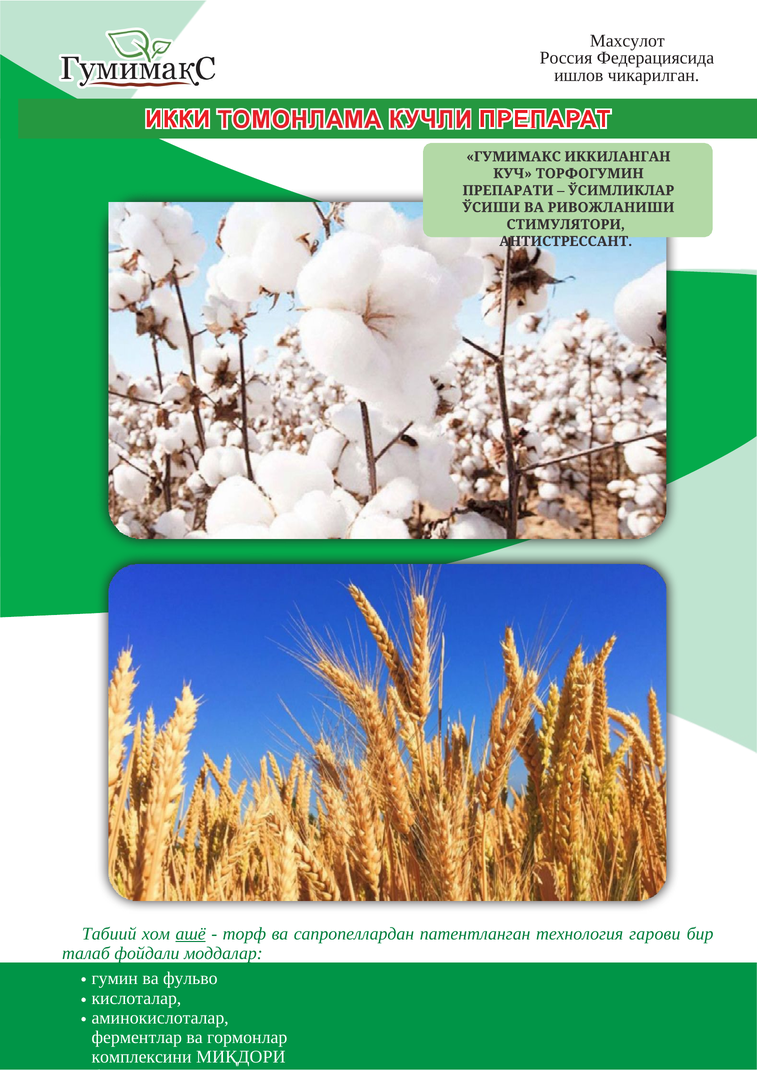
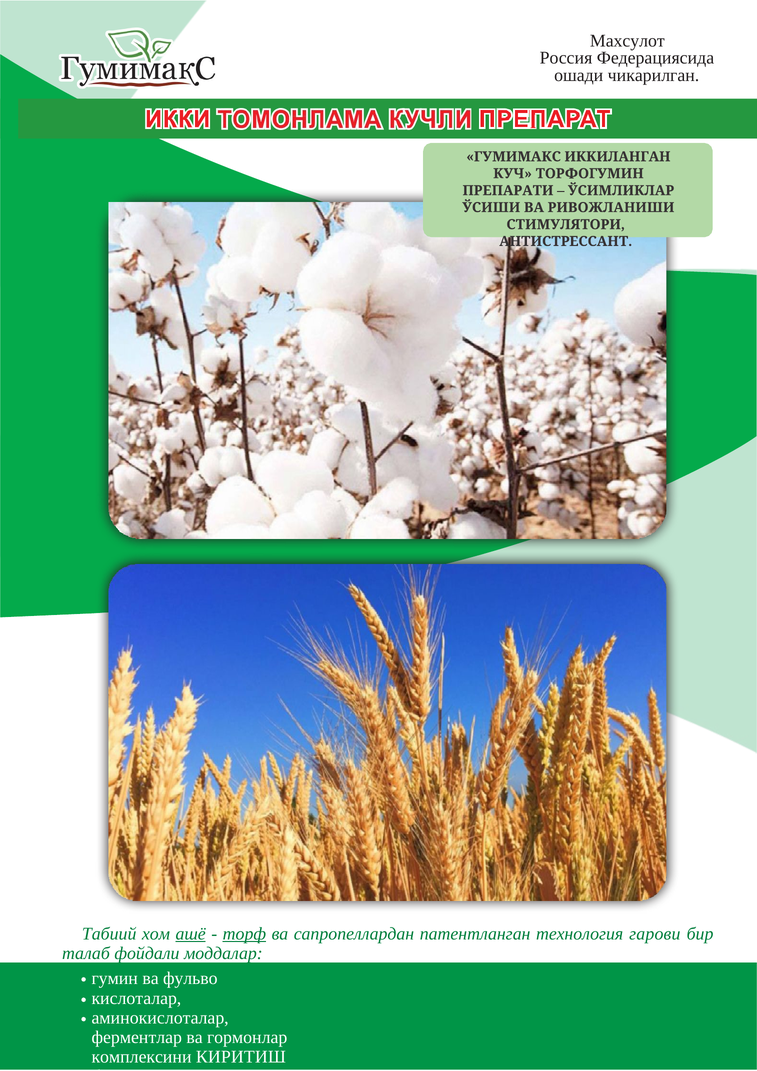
ишлов: ишлов -> ошади
торф underline: none -> present
МИҚДОРИ: МИҚДОРИ -> КИРИТИШ
